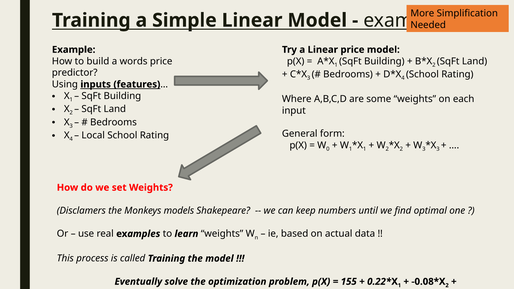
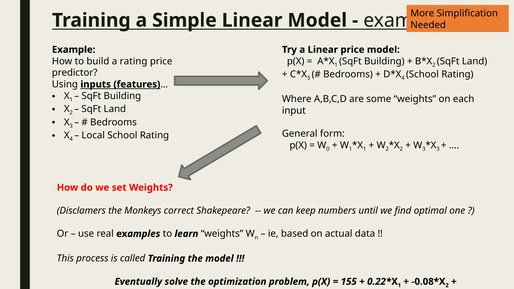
a words: words -> rating
models: models -> correct
